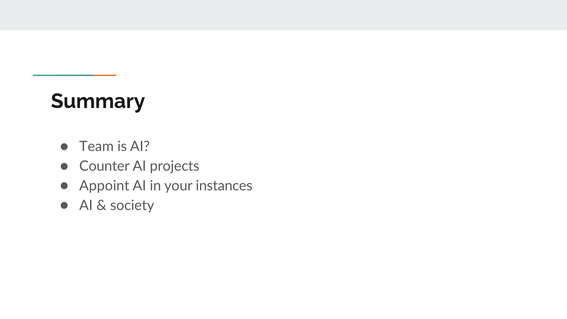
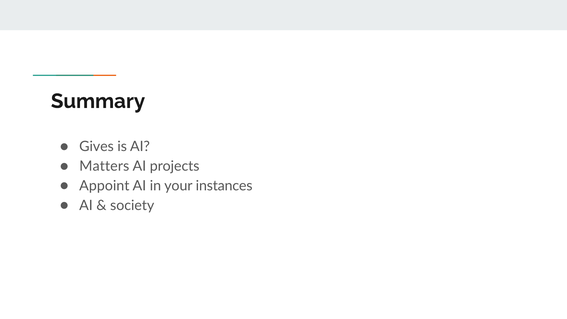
Team: Team -> Gives
Counter: Counter -> Matters
